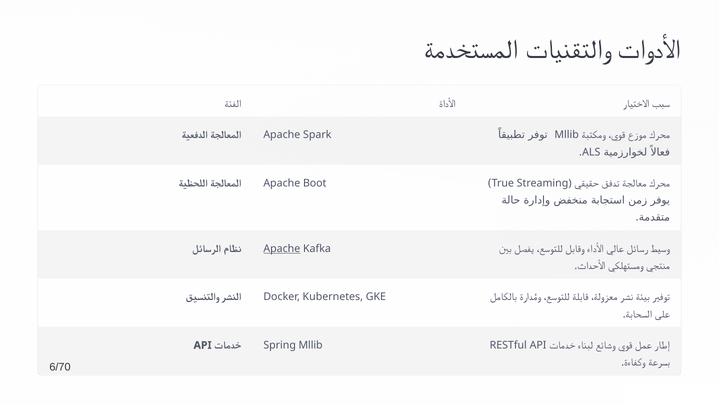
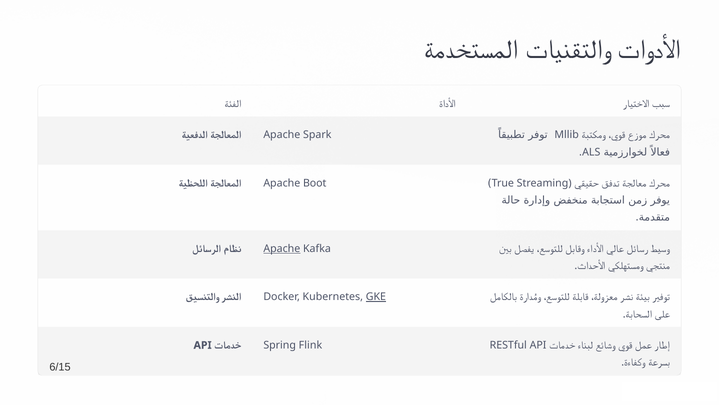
GKE underline: none -> present
Spring Mllib: Mllib -> Flink
6/70: 6/70 -> 6/15
